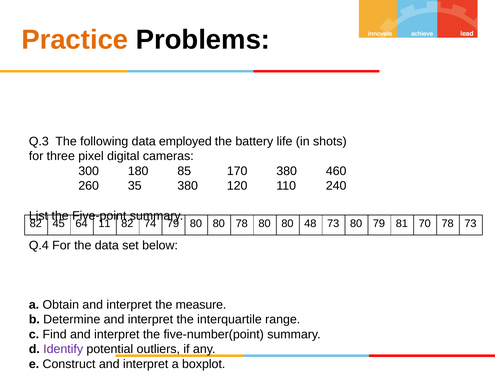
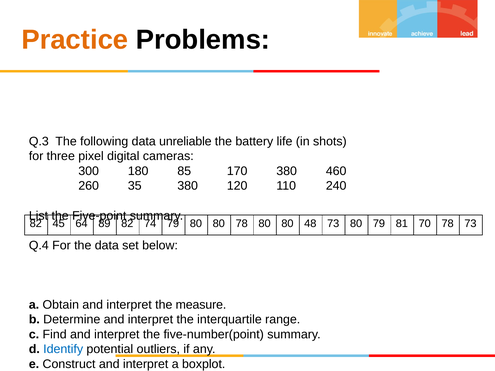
employed: employed -> unreliable
11: 11 -> 89
Identify colour: purple -> blue
